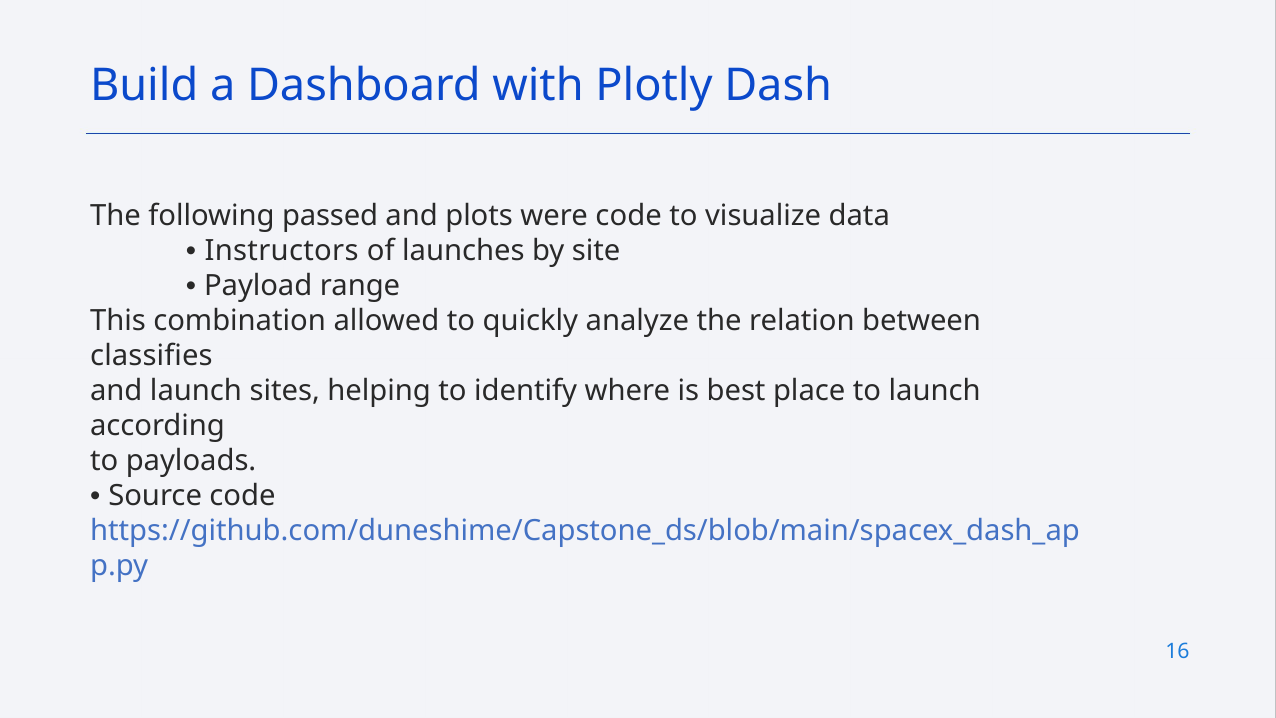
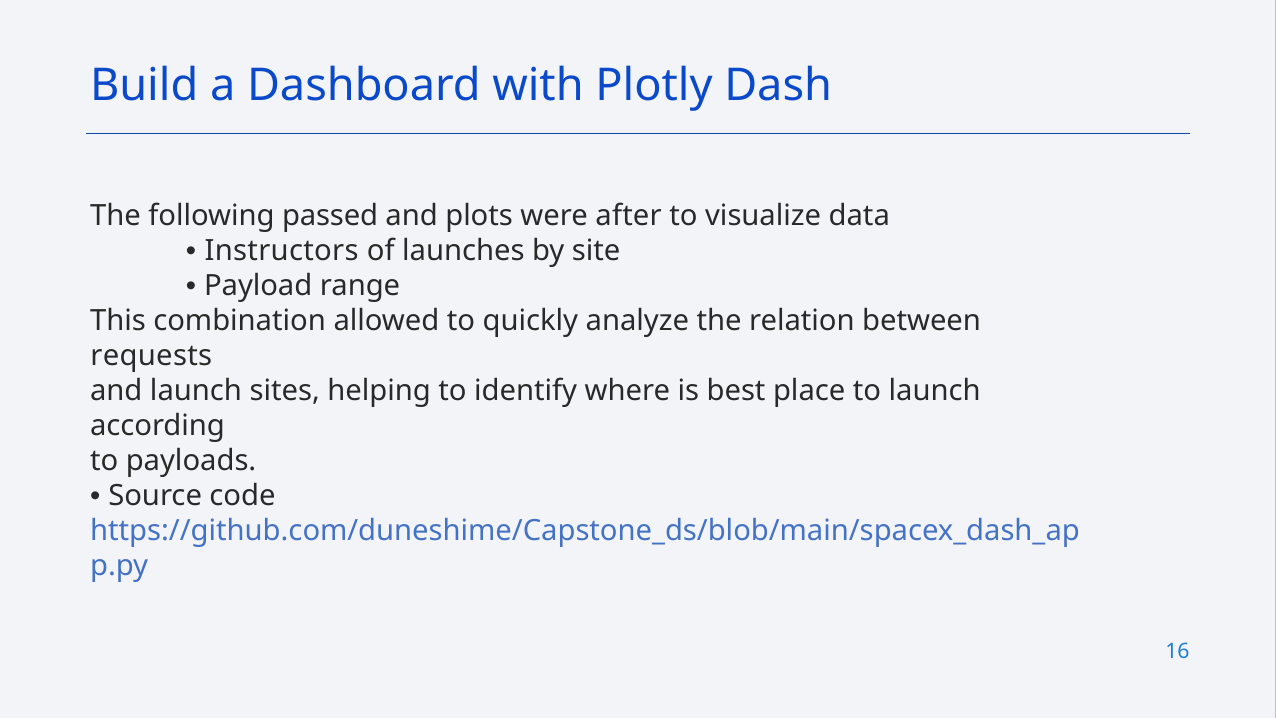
were code: code -> after
classifies: classifies -> requests
